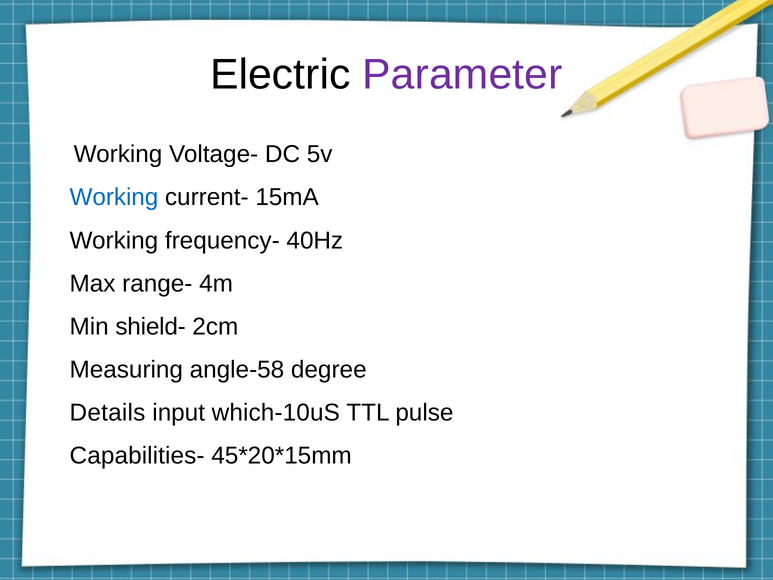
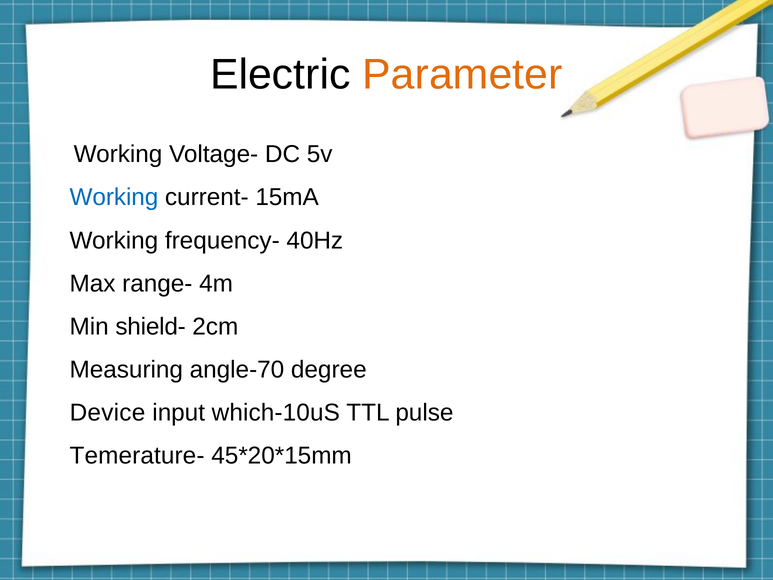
Parameter colour: purple -> orange
angle-58: angle-58 -> angle-70
Details: Details -> Device
Capabilities-: Capabilities- -> Temerature-
